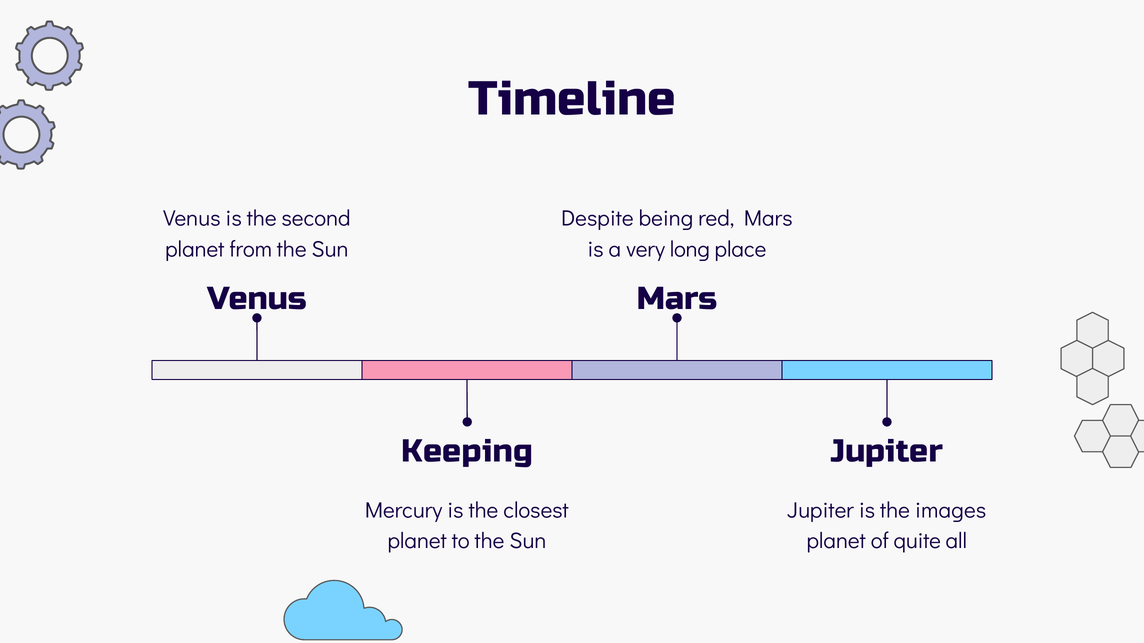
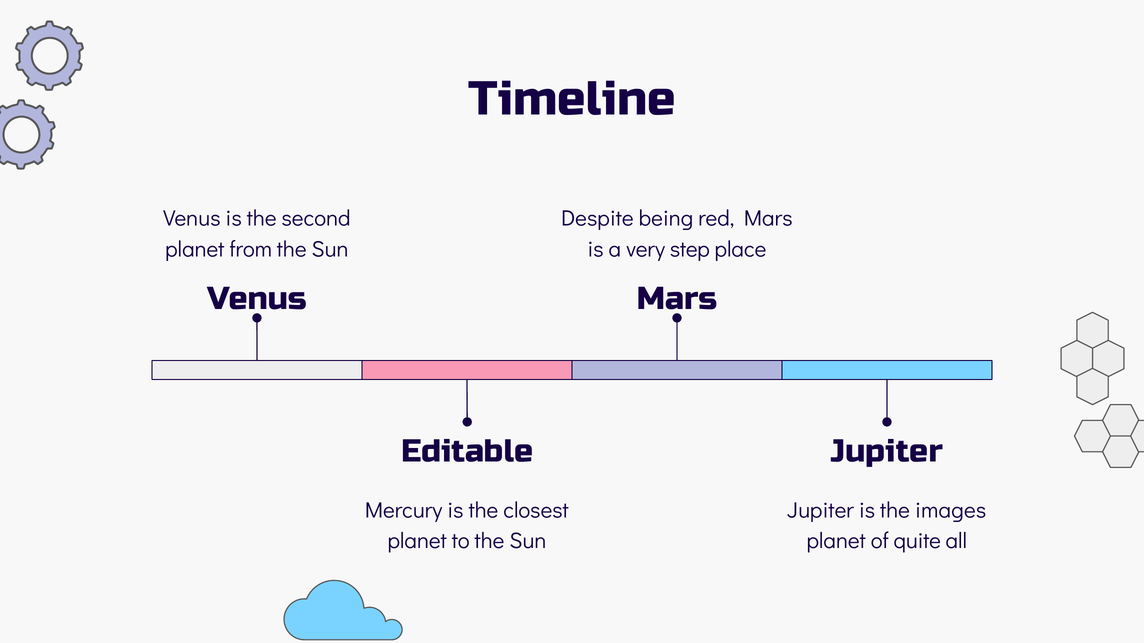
long: long -> step
Keeping: Keeping -> Editable
